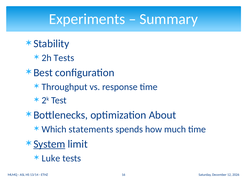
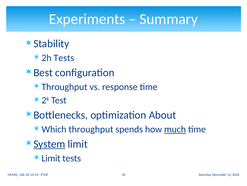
Which statements: statements -> throughput
much underline: none -> present
Luke at (51, 158): Luke -> Limit
